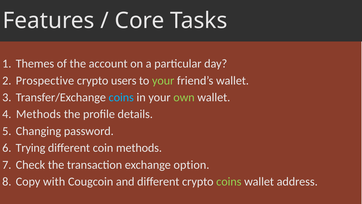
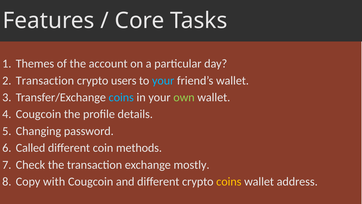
Prospective at (45, 80): Prospective -> Transaction
your at (163, 80) colour: light green -> light blue
Methods at (38, 114): Methods -> Cougcoin
Trying: Trying -> Called
option: option -> mostly
coins at (229, 181) colour: light green -> yellow
